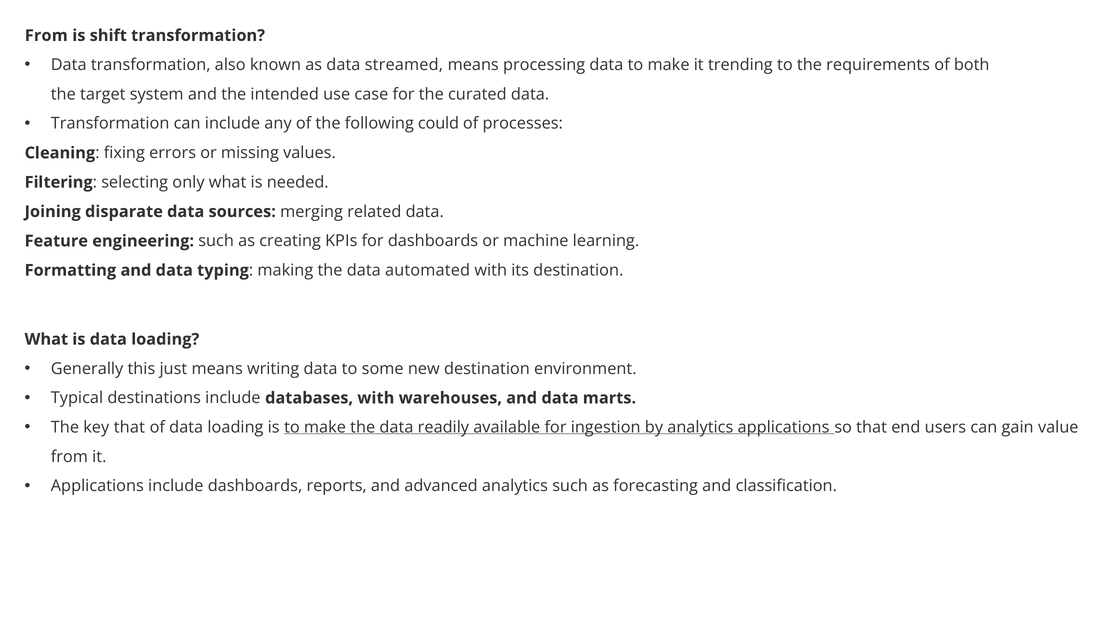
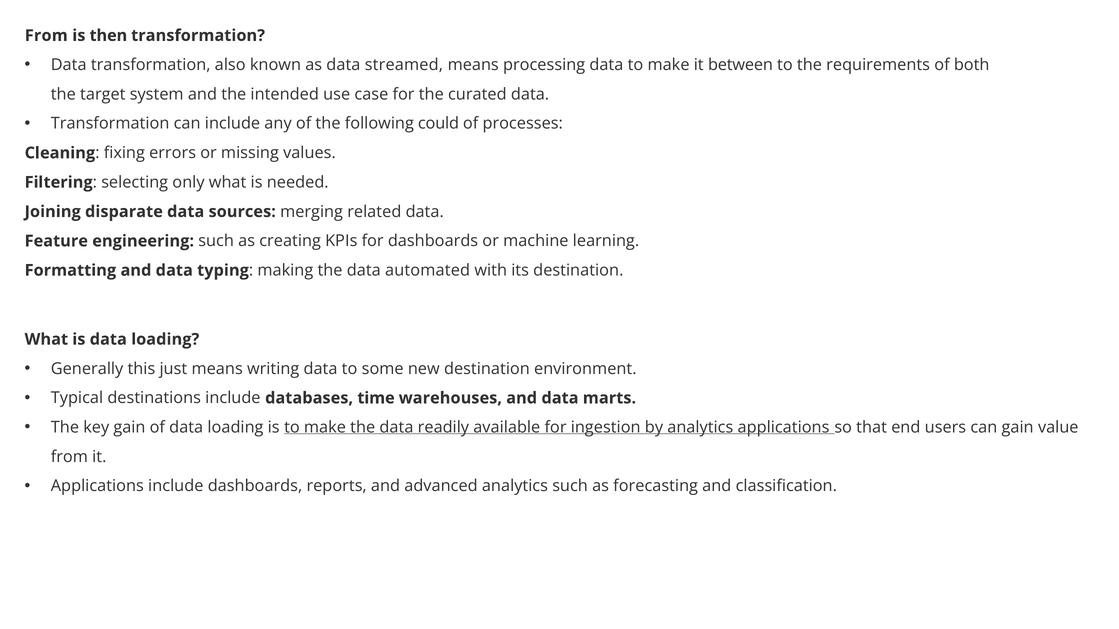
shift: shift -> then
trending: trending -> between
databases with: with -> time
key that: that -> gain
